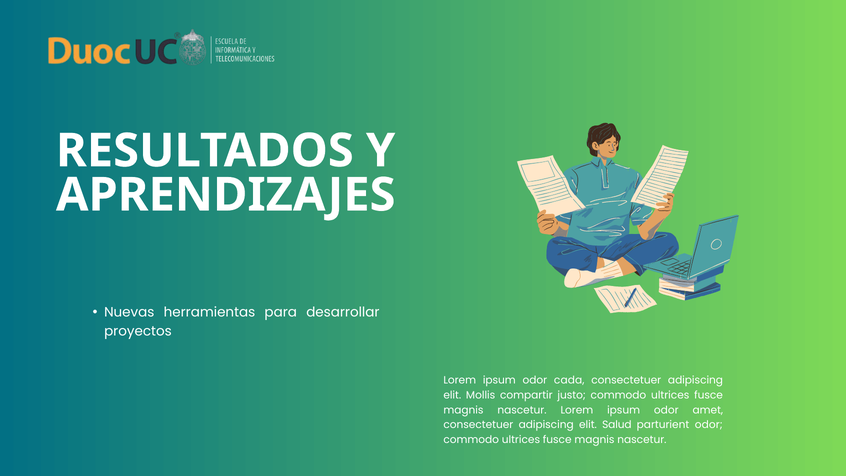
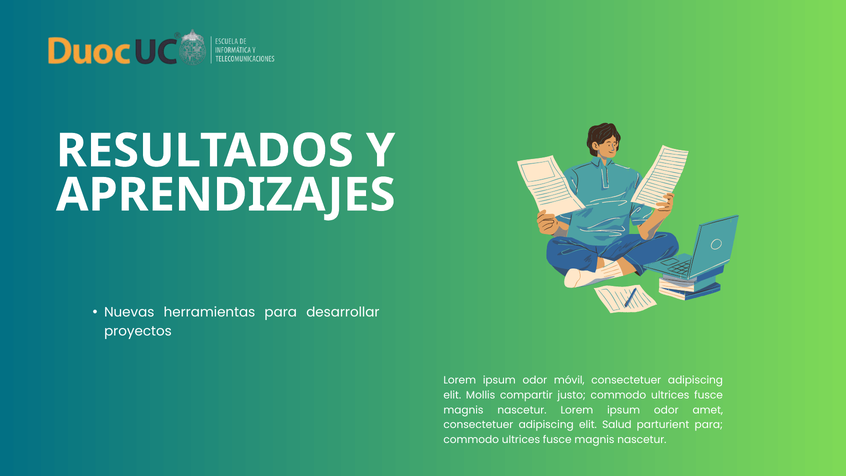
cada: cada -> móvil
parturient odor: odor -> para
